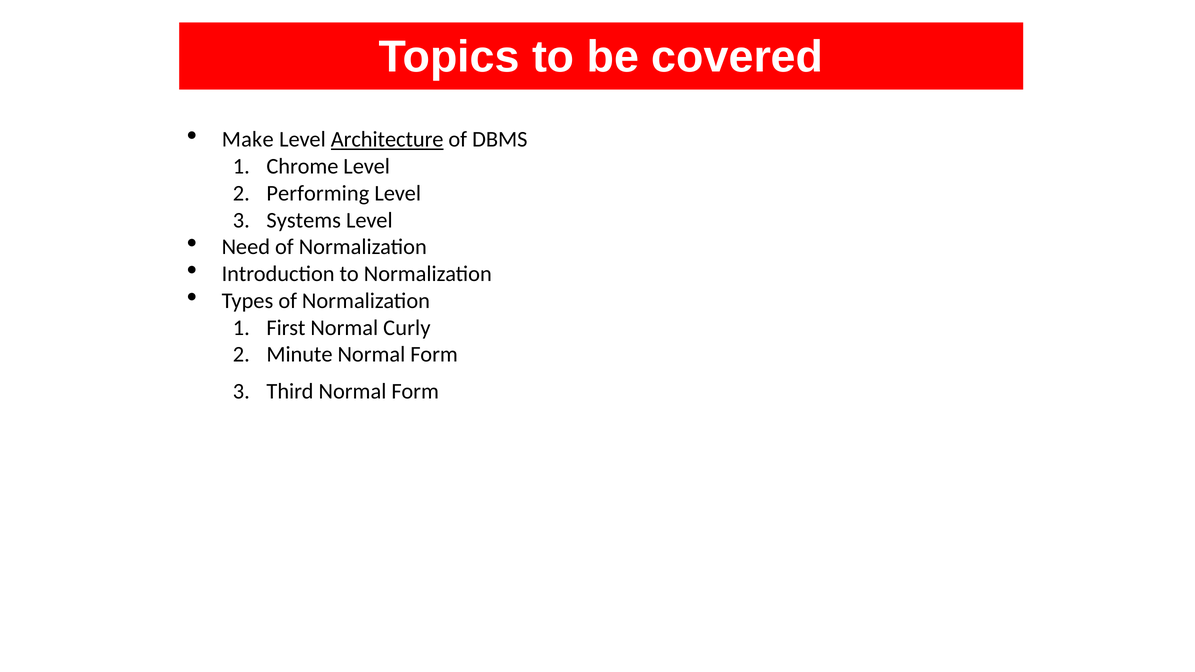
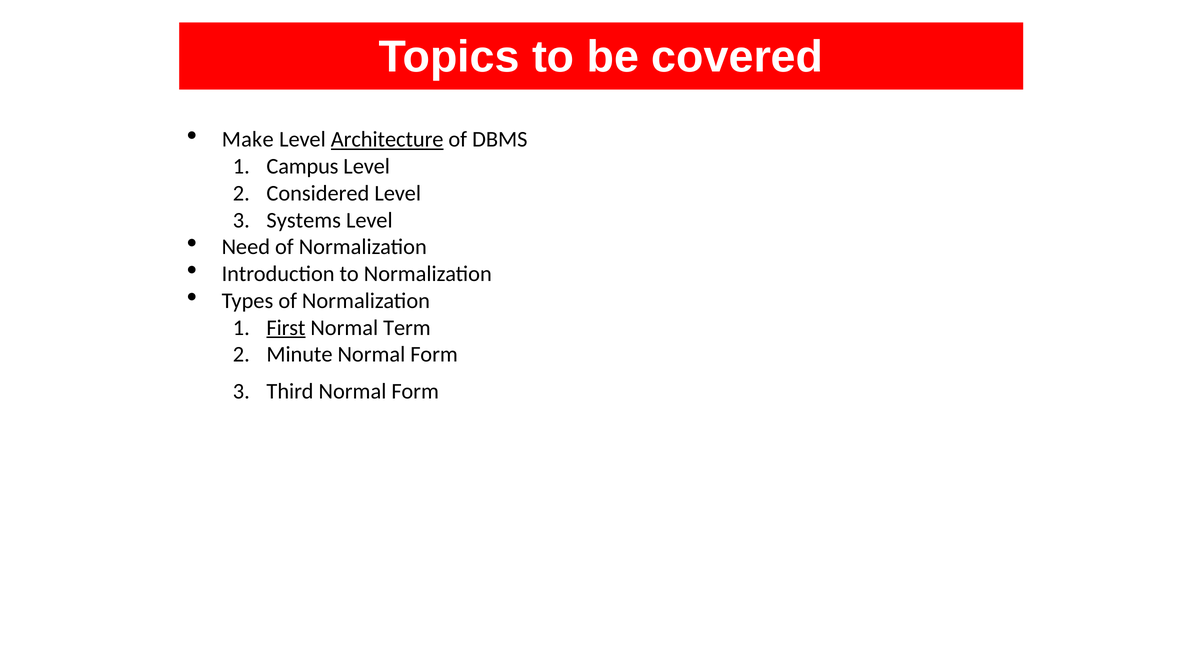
Chrome: Chrome -> Campus
Performing: Performing -> Considered
First underline: none -> present
Curly: Curly -> Term
